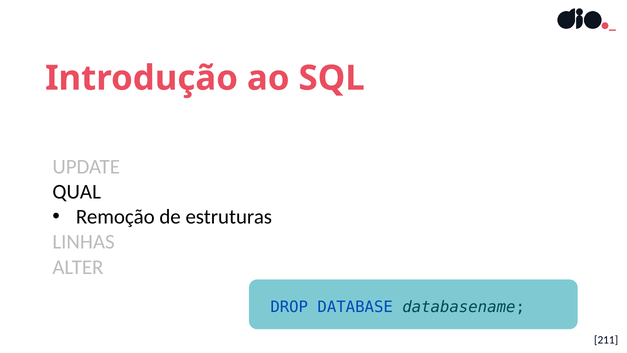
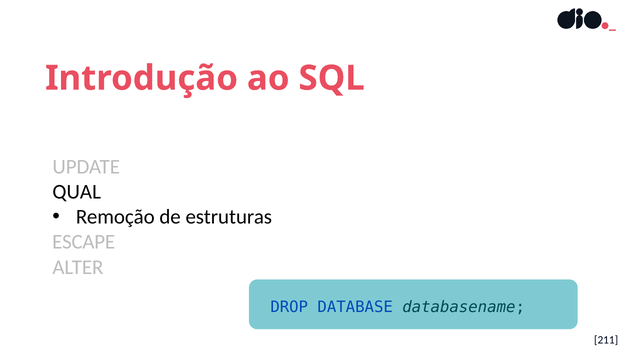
LINHAS: LINHAS -> ESCAPE
